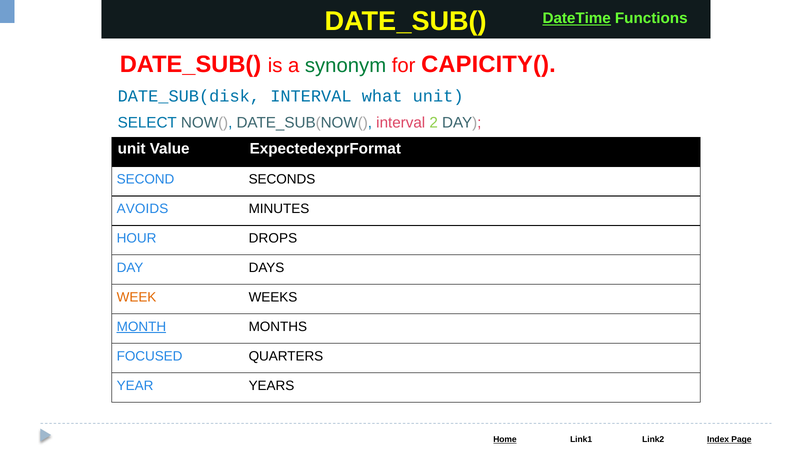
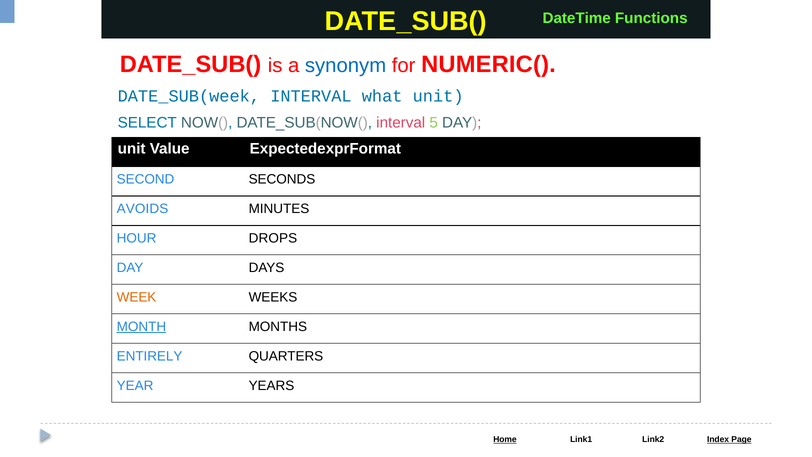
DateTime underline: present -> none
synonym colour: green -> blue
CAPICITY(: CAPICITY( -> NUMERIC(
DATE_SUB(disk: DATE_SUB(disk -> DATE_SUB(week
2: 2 -> 5
FOCUSED: FOCUSED -> ENTIRELY
